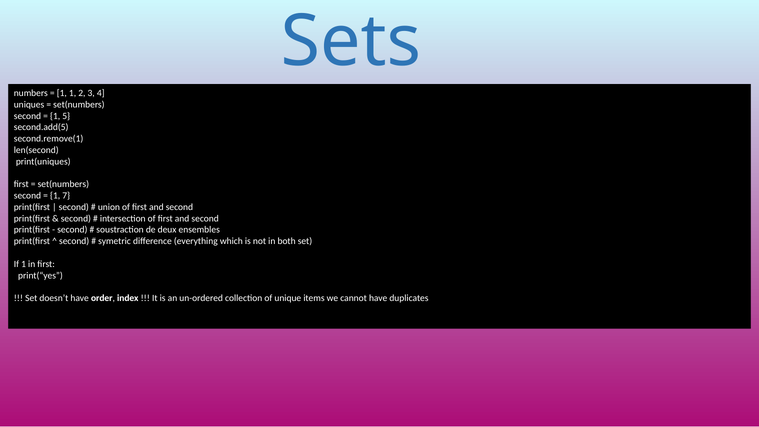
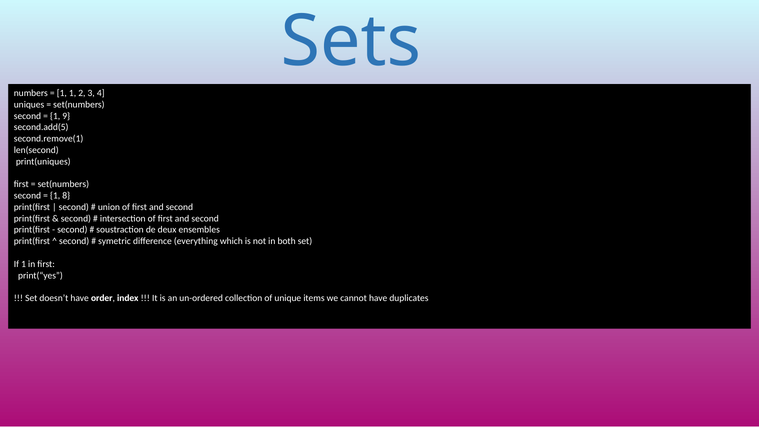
5: 5 -> 9
7: 7 -> 8
